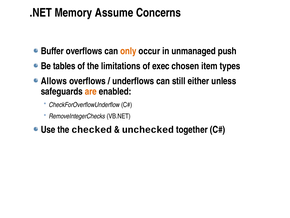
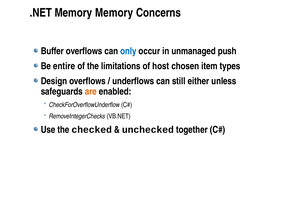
Memory Assume: Assume -> Memory
only colour: orange -> blue
tables: tables -> entire
exec: exec -> host
Allows: Allows -> Design
